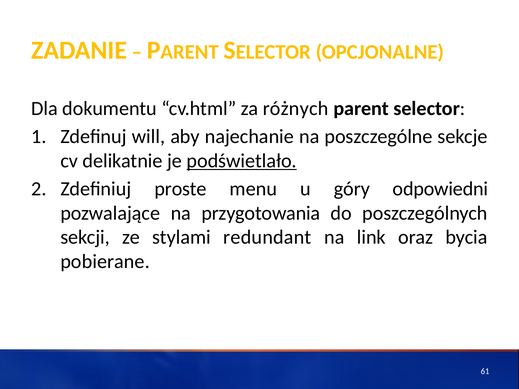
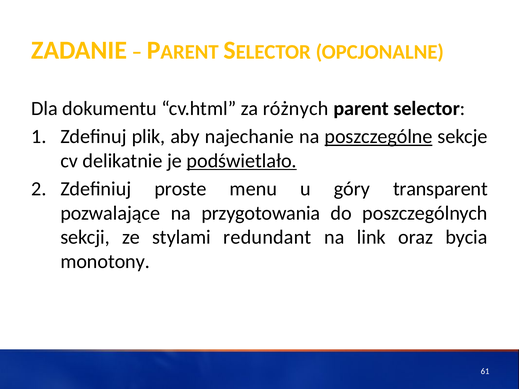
will: will -> plik
poszczególne underline: none -> present
odpowiedni: odpowiedni -> transparent
pobierane: pobierane -> monotony
